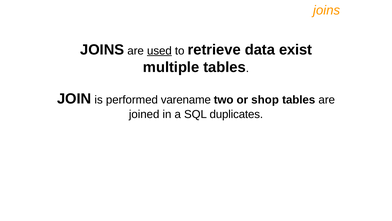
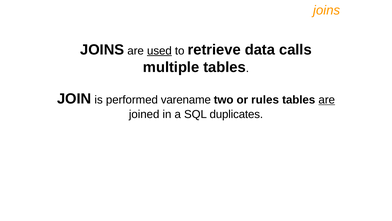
exist: exist -> calls
shop: shop -> rules
are at (327, 100) underline: none -> present
